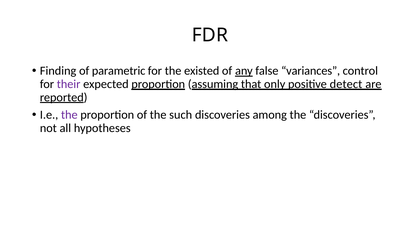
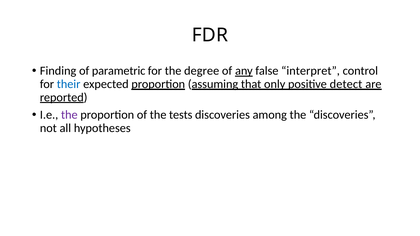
existed: existed -> degree
variances: variances -> interpret
their colour: purple -> blue
such: such -> tests
